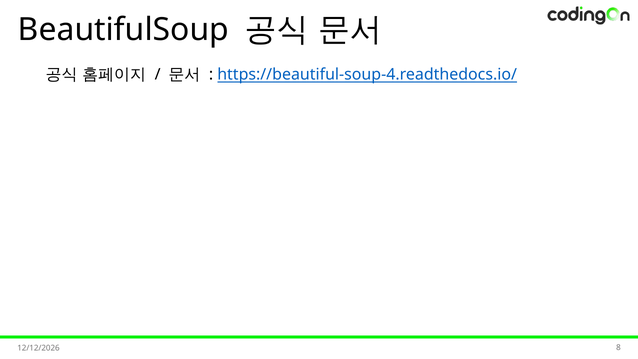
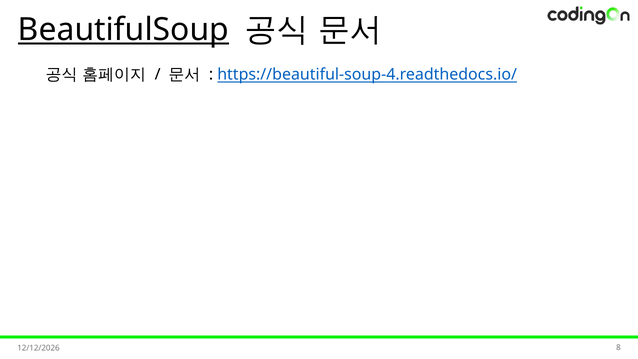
BeautifulSoup underline: none -> present
